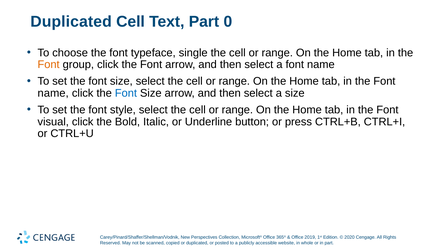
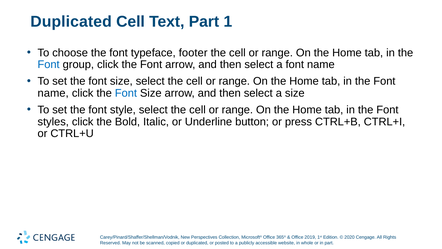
0: 0 -> 1
single: single -> footer
Font at (49, 65) colour: orange -> blue
visual: visual -> styles
